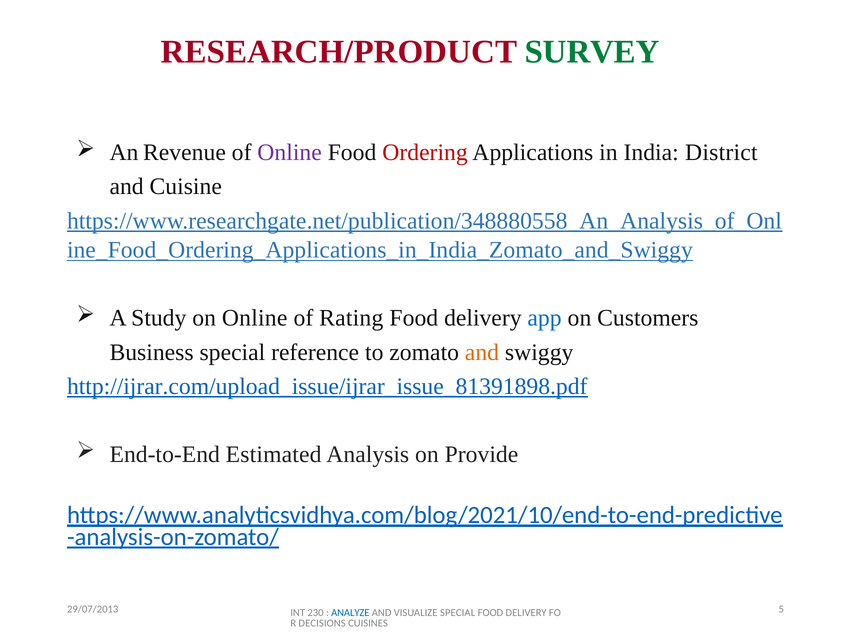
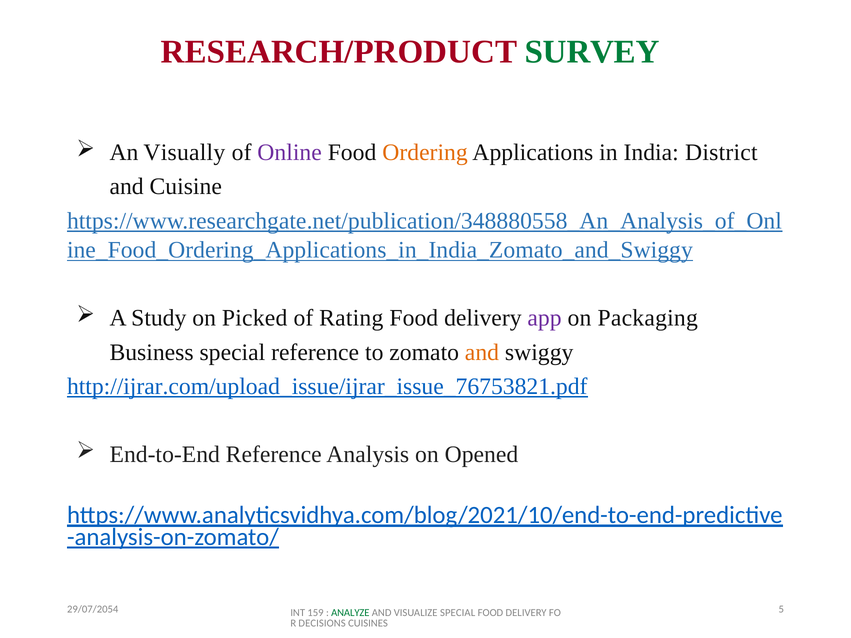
Revenue: Revenue -> Visually
Ordering colour: red -> orange
on Online: Online -> Picked
app colour: blue -> purple
Customers: Customers -> Packaging
http://ijrar.com/upload_issue/ijrar_issue_81391898.pdf: http://ijrar.com/upload_issue/ijrar_issue_81391898.pdf -> http://ijrar.com/upload_issue/ijrar_issue_76753821.pdf
End-to-End Estimated: Estimated -> Reference
Provide: Provide -> Opened
29/07/2013: 29/07/2013 -> 29/07/2054
230: 230 -> 159
ANALYZE colour: blue -> green
